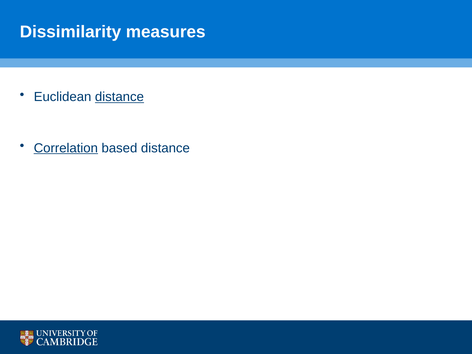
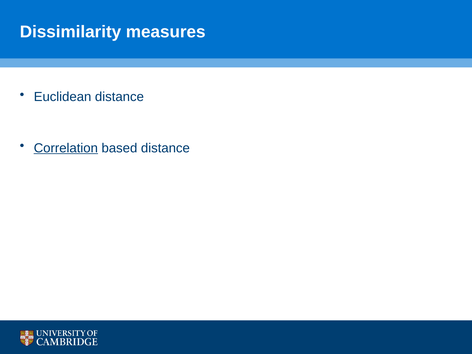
distance at (119, 97) underline: present -> none
